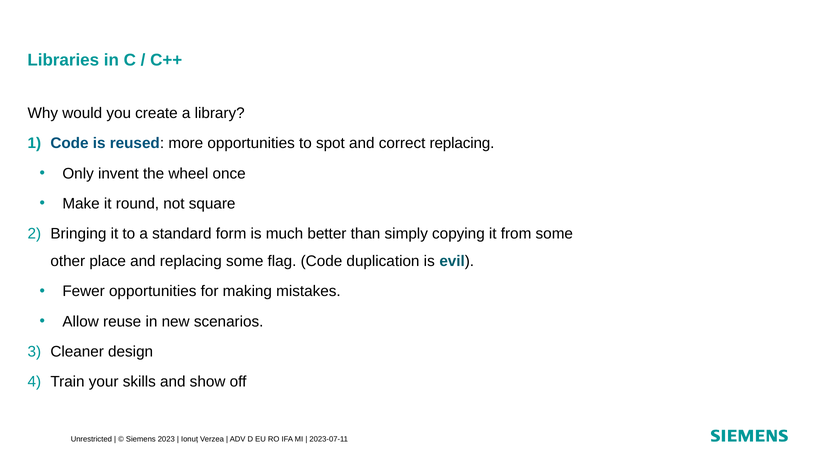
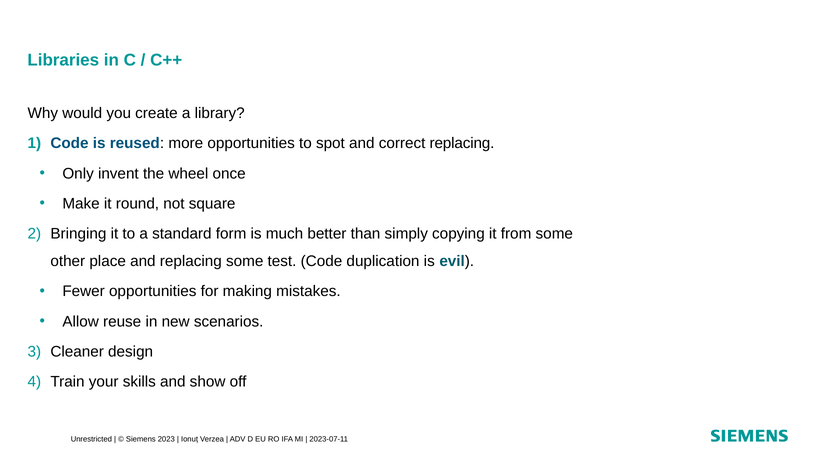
flag: flag -> test
